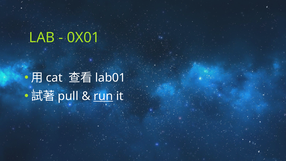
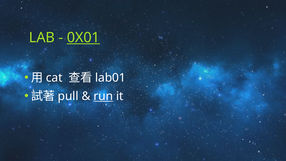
0X01 underline: none -> present
